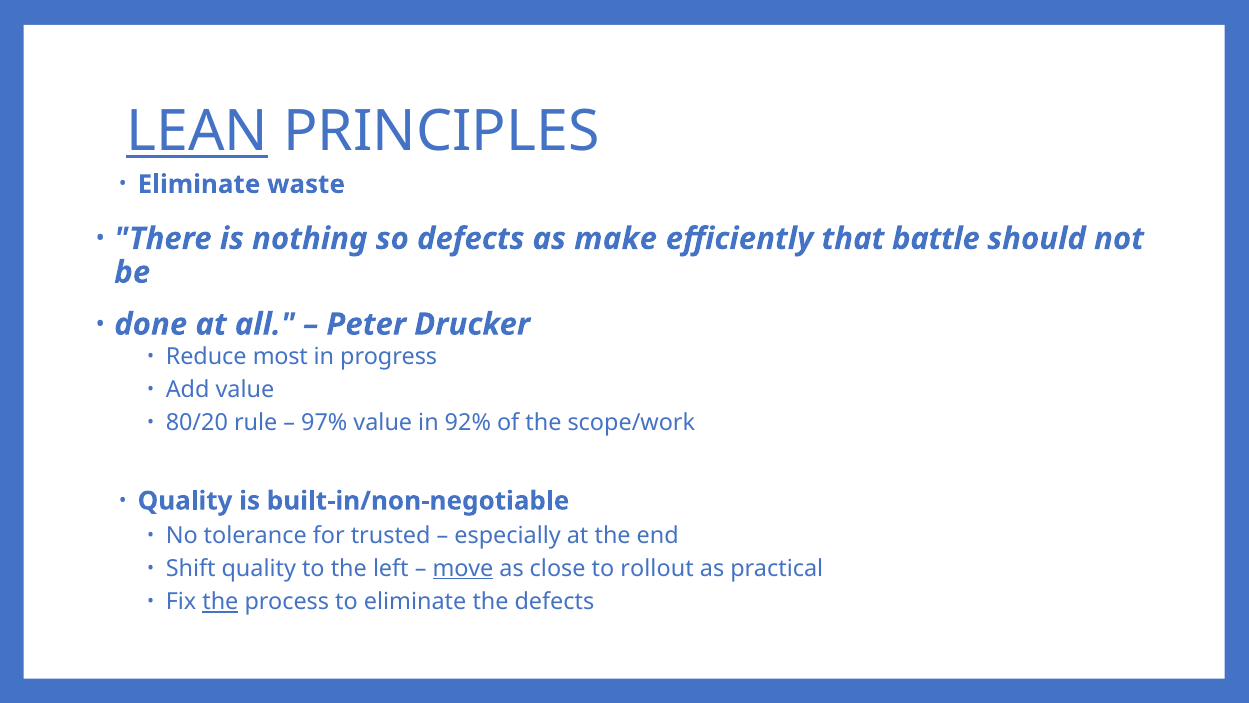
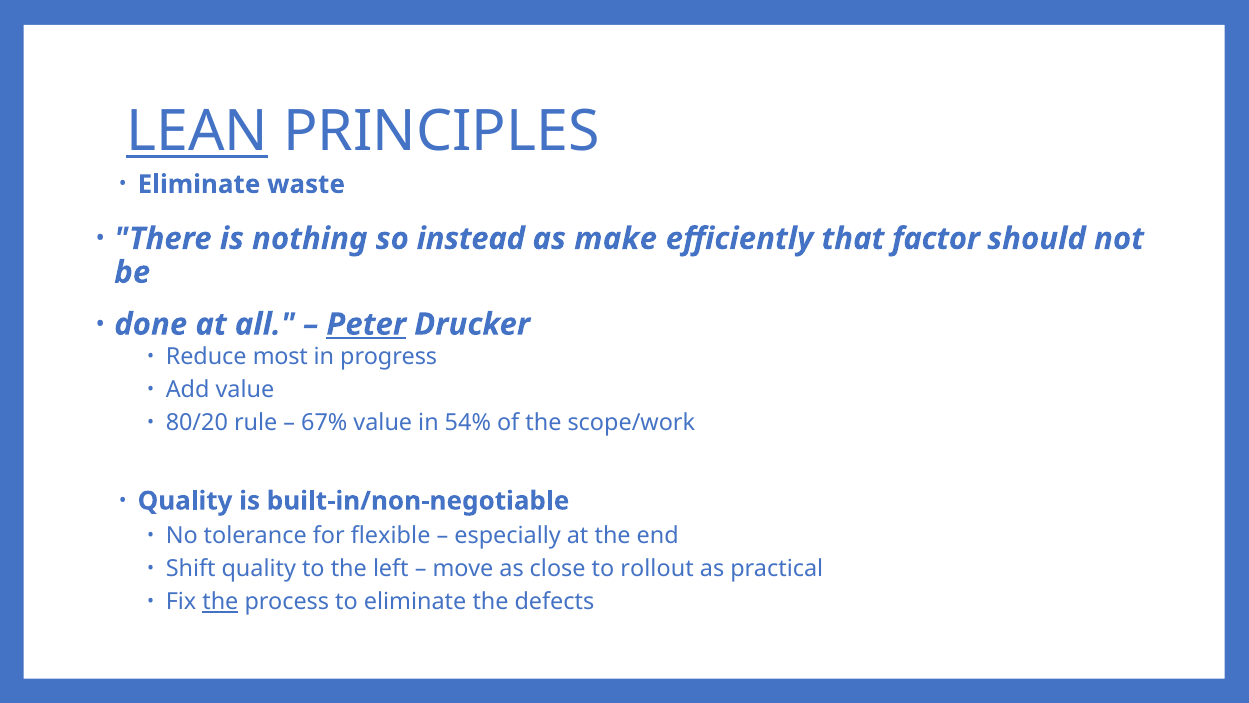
so defects: defects -> instead
battle: battle -> factor
Peter underline: none -> present
97%: 97% -> 67%
92%: 92% -> 54%
trusted: trusted -> flexible
move underline: present -> none
